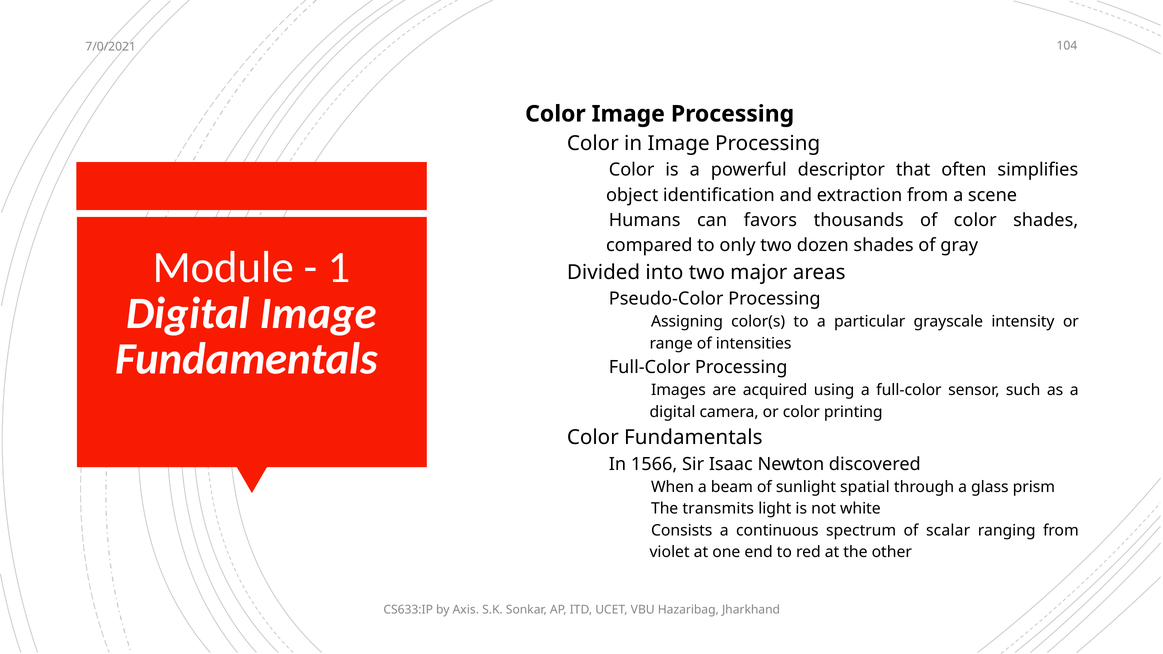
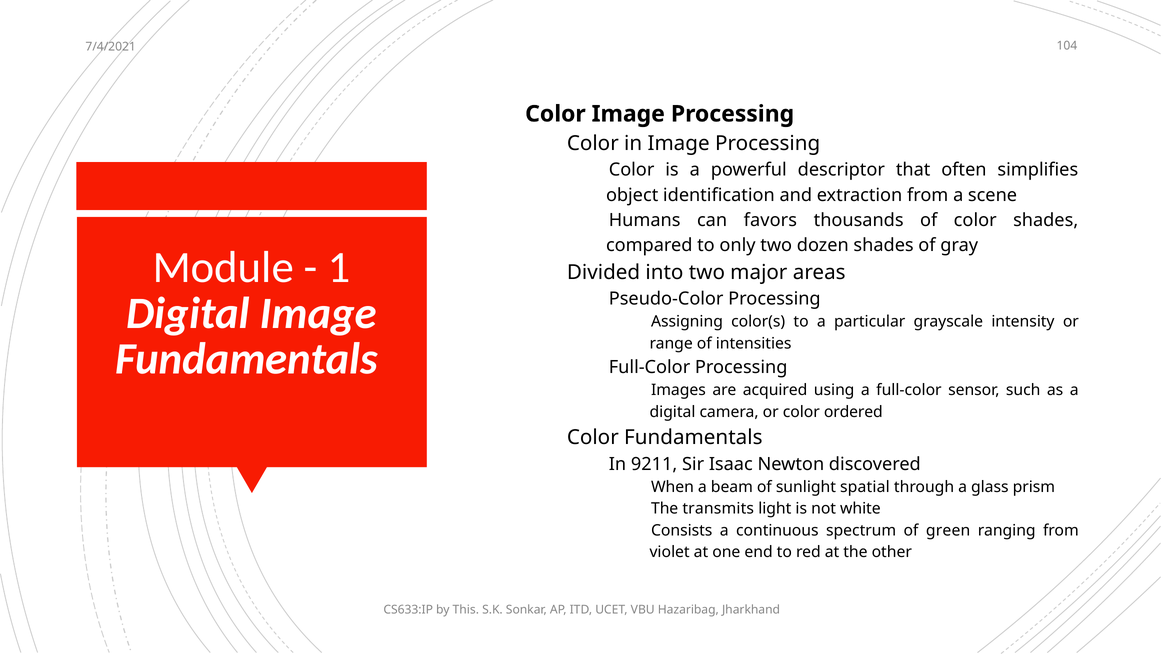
7/0/2021: 7/0/2021 -> 7/4/2021
printing: printing -> ordered
1566: 1566 -> 9211
scalar: scalar -> green
Axis: Axis -> This
